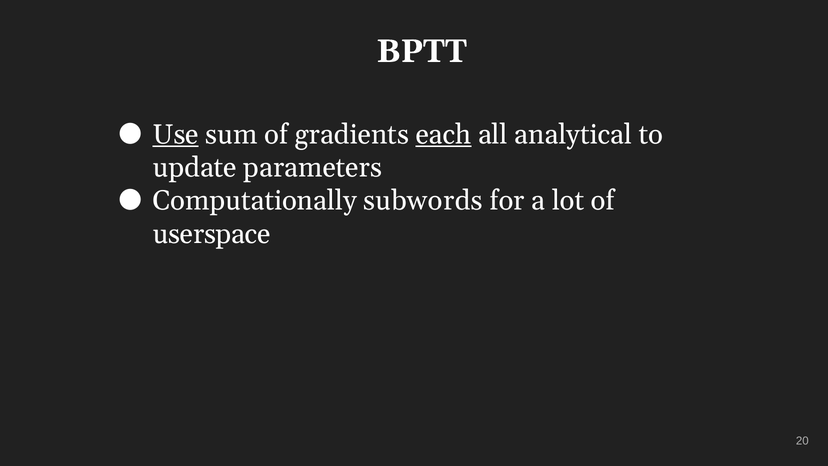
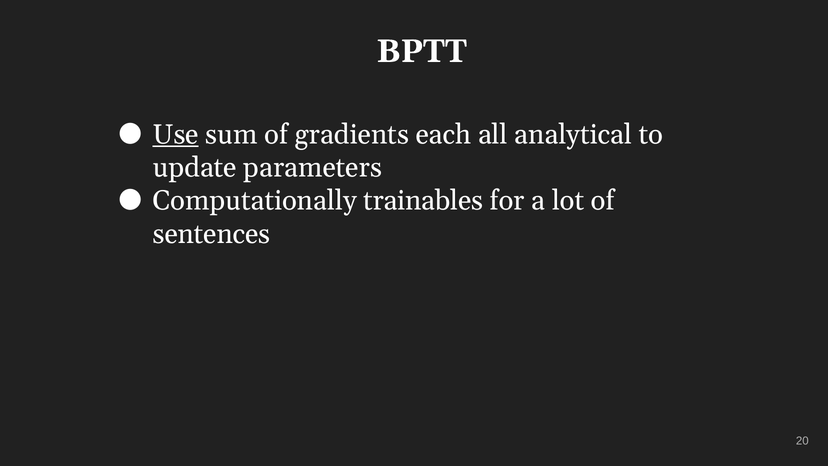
each underline: present -> none
subwords: subwords -> trainables
userspace: userspace -> sentences
